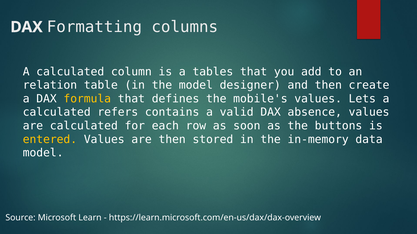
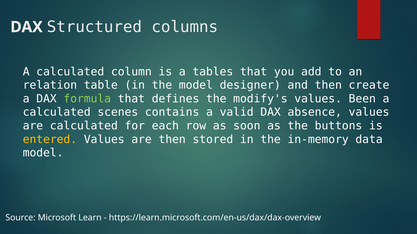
Formatting: Formatting -> Structured
formula colour: yellow -> light green
mobile's: mobile's -> modify's
Lets: Lets -> Been
refers: refers -> scenes
